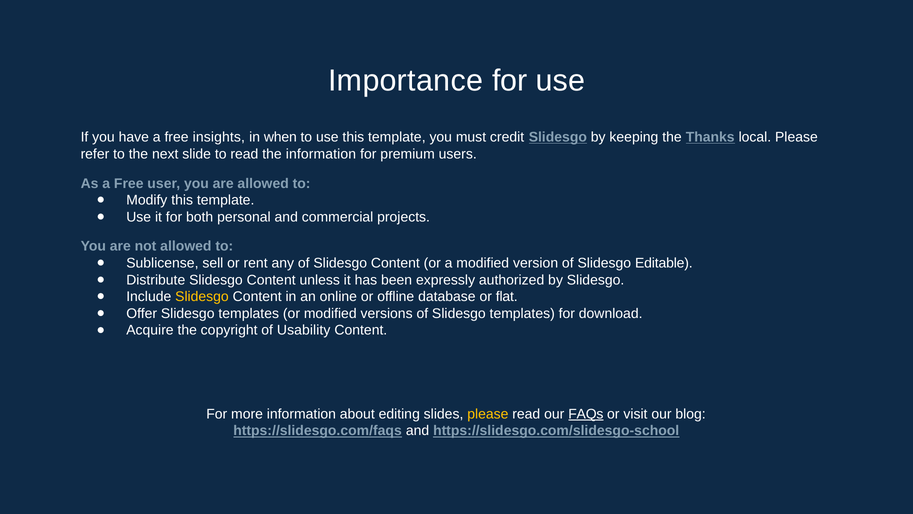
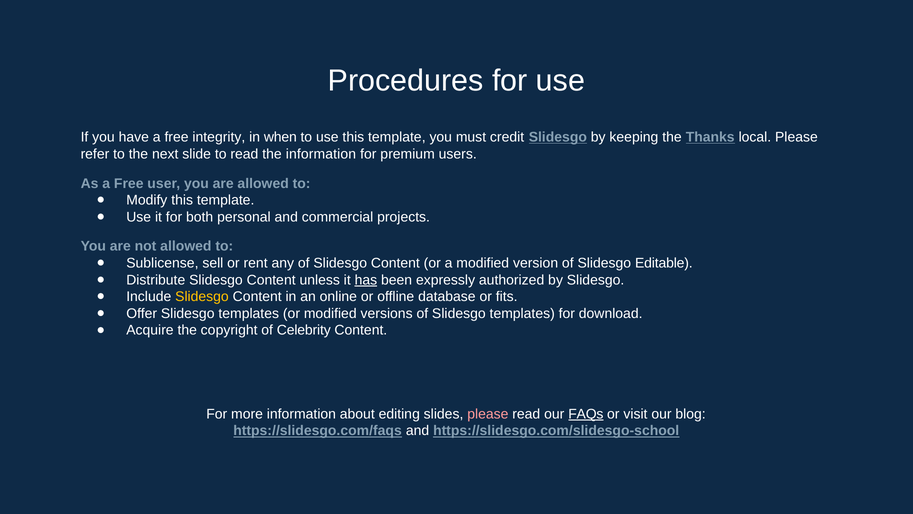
Importance: Importance -> Procedures
insights: insights -> integrity
has underline: none -> present
flat: flat -> fits
Usability: Usability -> Celebrity
please at (488, 414) colour: yellow -> pink
